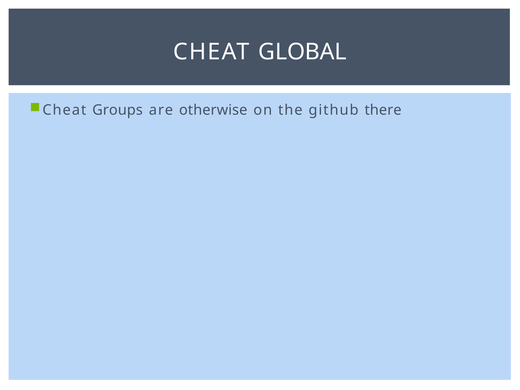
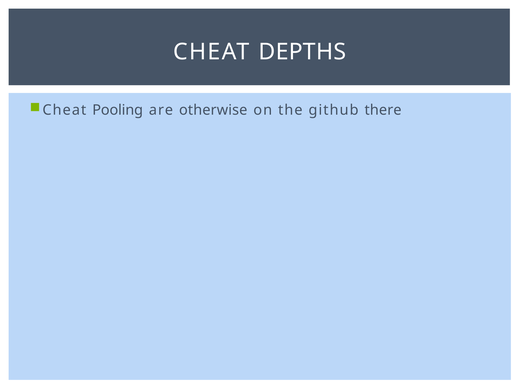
GLOBAL: GLOBAL -> DEPTHS
Groups: Groups -> Pooling
